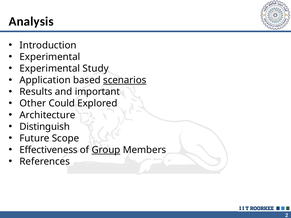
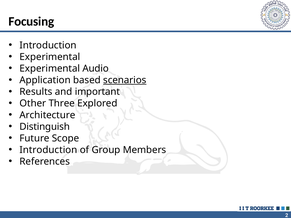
Analysis: Analysis -> Focusing
Study: Study -> Audio
Could: Could -> Three
Effectiveness at (49, 150): Effectiveness -> Introduction
Group underline: present -> none
